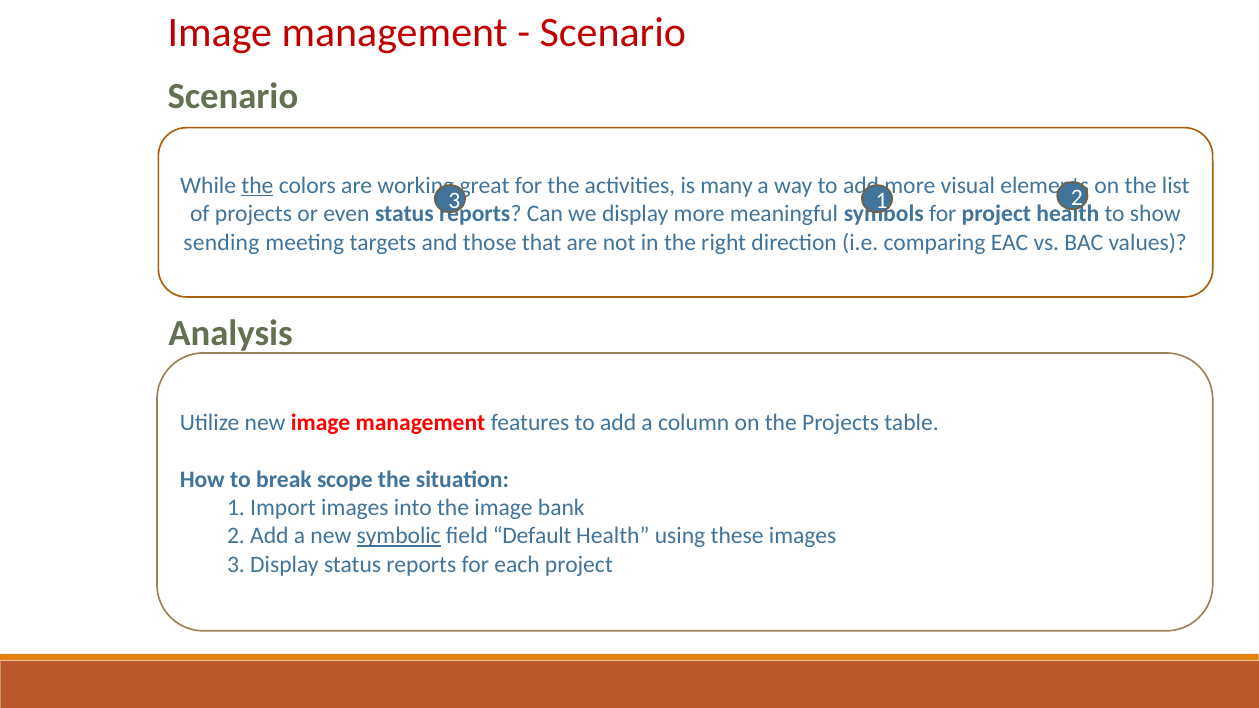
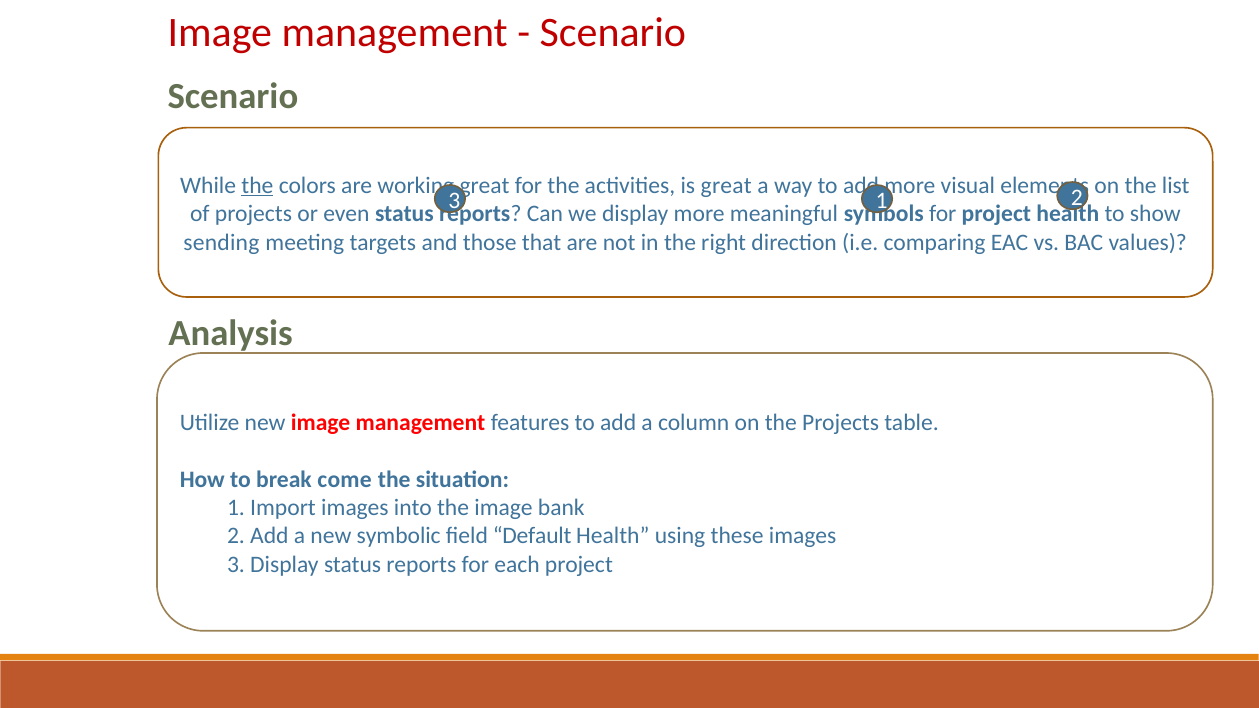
is many: many -> great
scope: scope -> come
symbolic underline: present -> none
